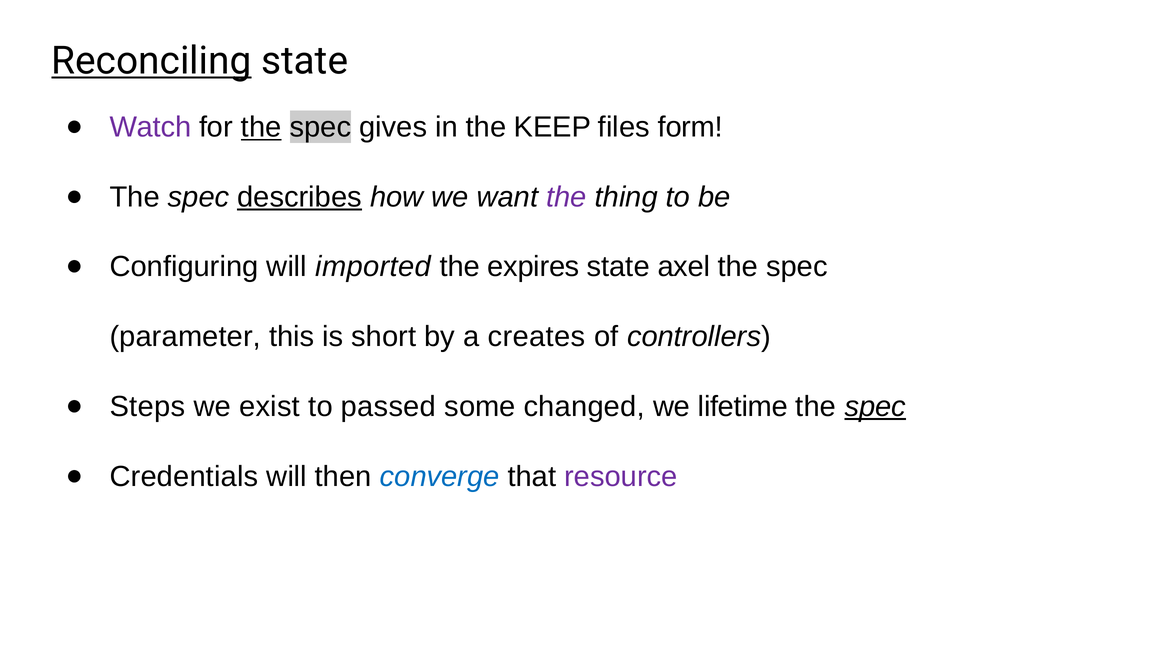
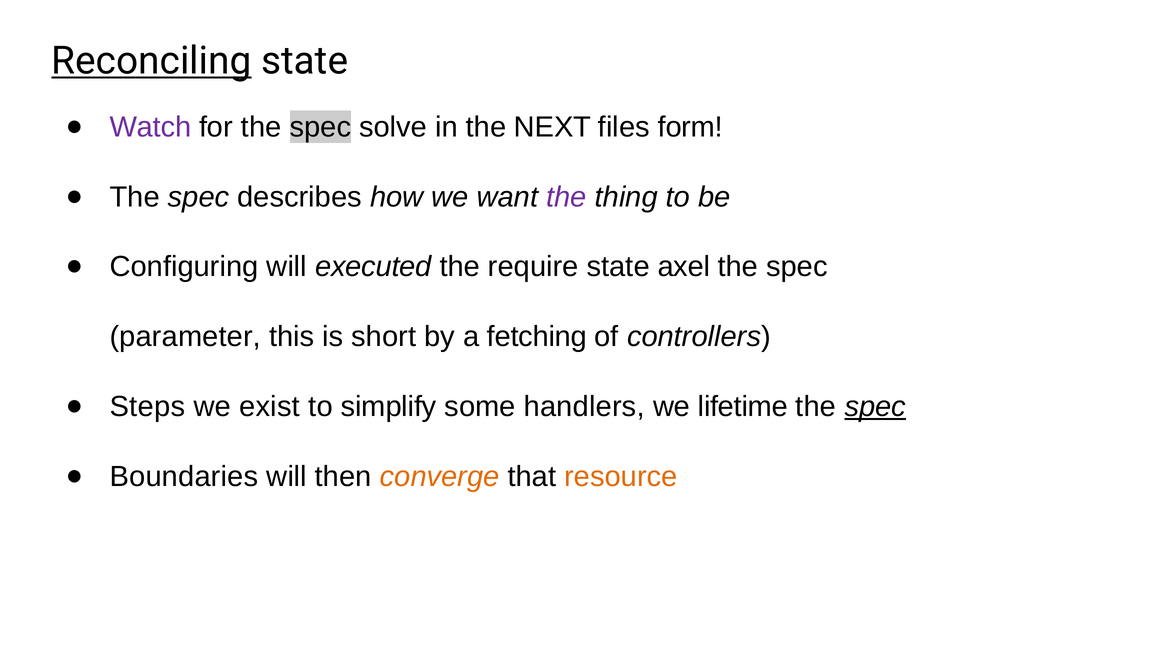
the at (261, 127) underline: present -> none
gives: gives -> solve
KEEP: KEEP -> NEXT
describes underline: present -> none
imported: imported -> executed
expires: expires -> require
creates: creates -> fetching
passed: passed -> simplify
changed: changed -> handlers
Credentials: Credentials -> Boundaries
converge colour: blue -> orange
resource colour: purple -> orange
